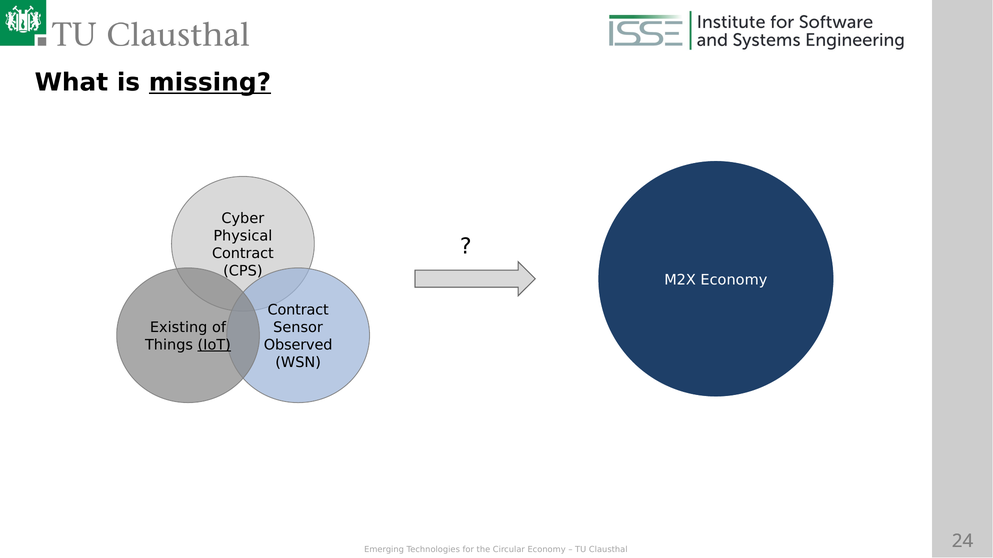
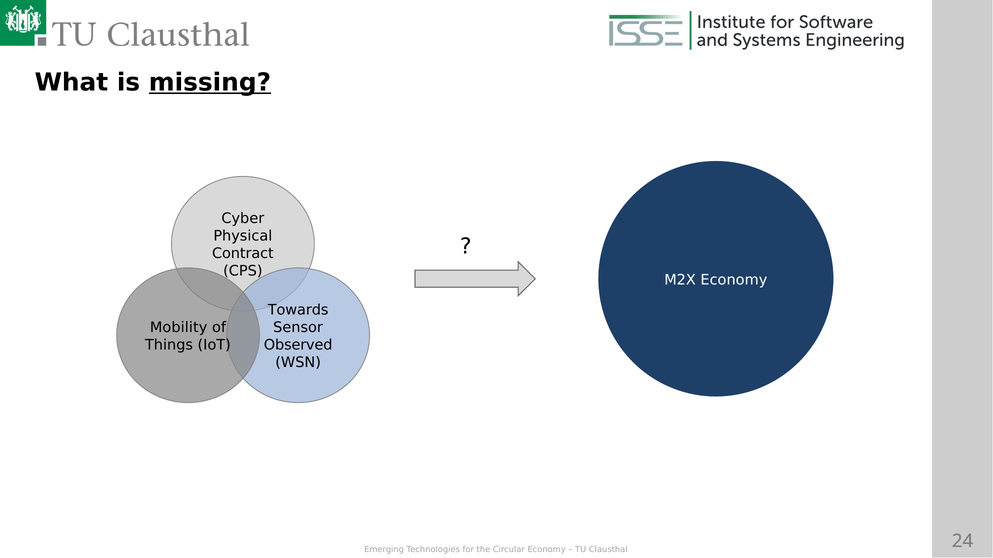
Contract at (298, 311): Contract -> Towards
Existing: Existing -> Mobility
IoT underline: present -> none
